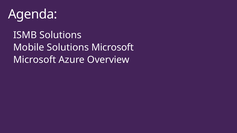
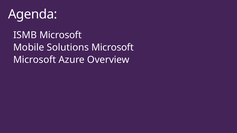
ISMB Solutions: Solutions -> Microsoft
